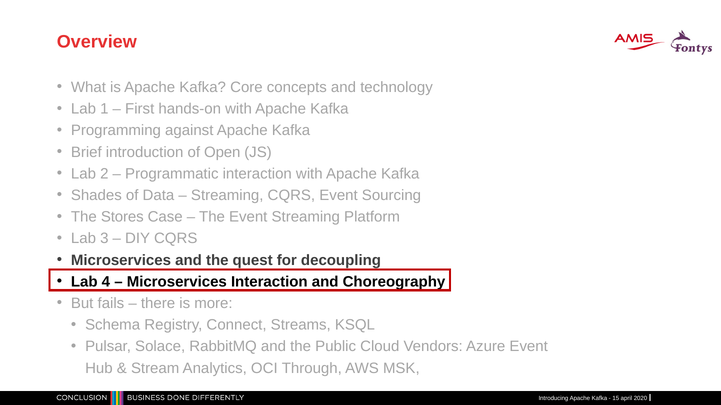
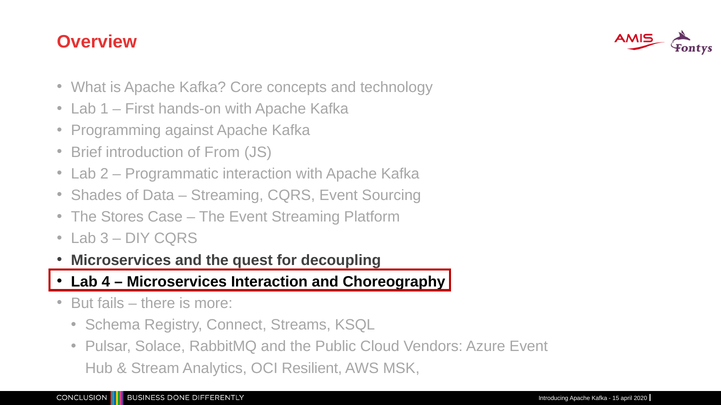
Open: Open -> From
Through: Through -> Resilient
